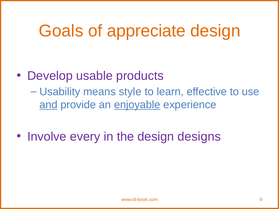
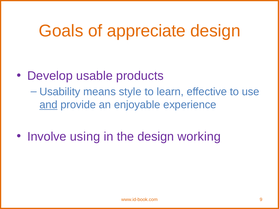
enjoyable underline: present -> none
every: every -> using
designs: designs -> working
